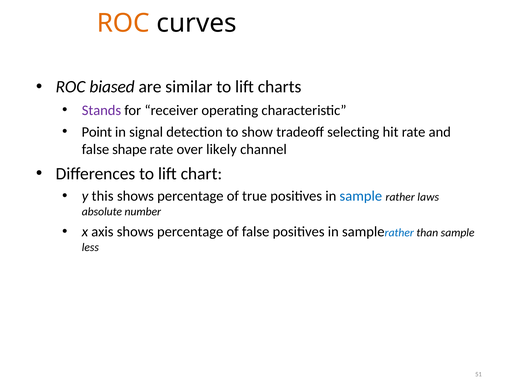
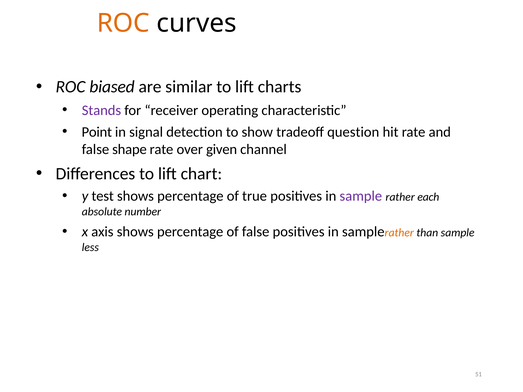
selecting: selecting -> question
likely: likely -> given
this: this -> test
sample at (361, 196) colour: blue -> purple
laws: laws -> each
rather at (399, 233) colour: blue -> orange
